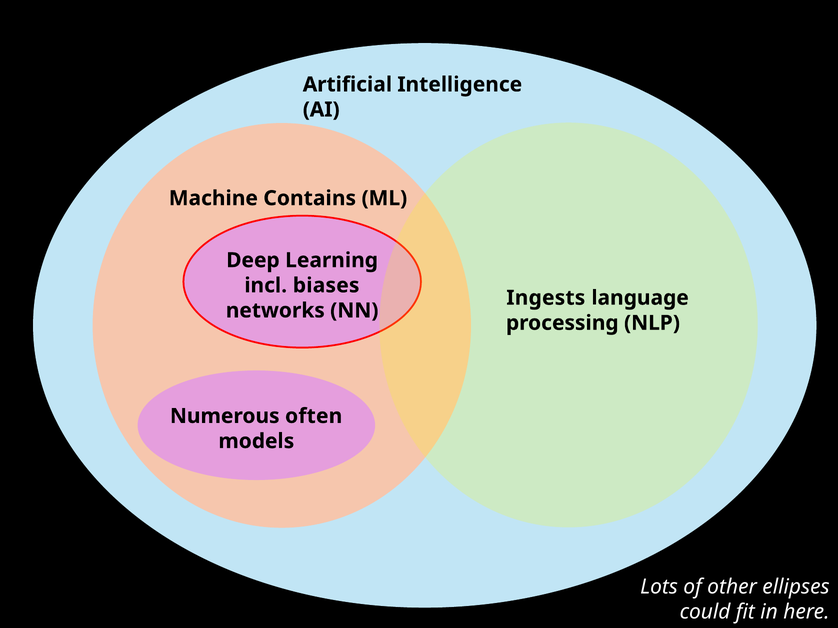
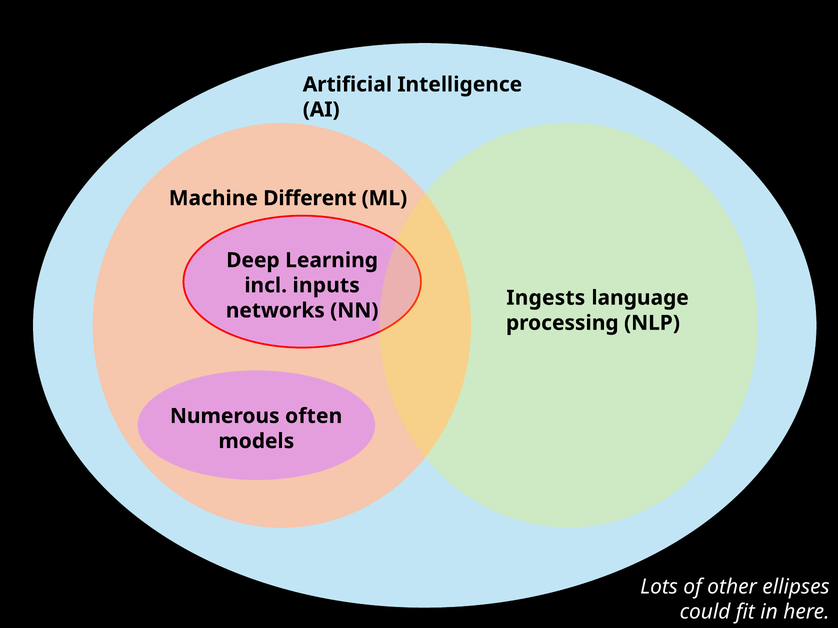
Contains: Contains -> Different
biases: biases -> inputs
